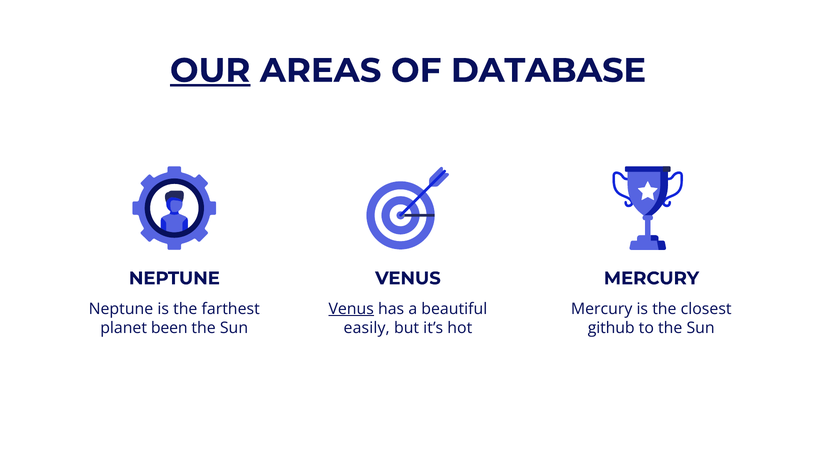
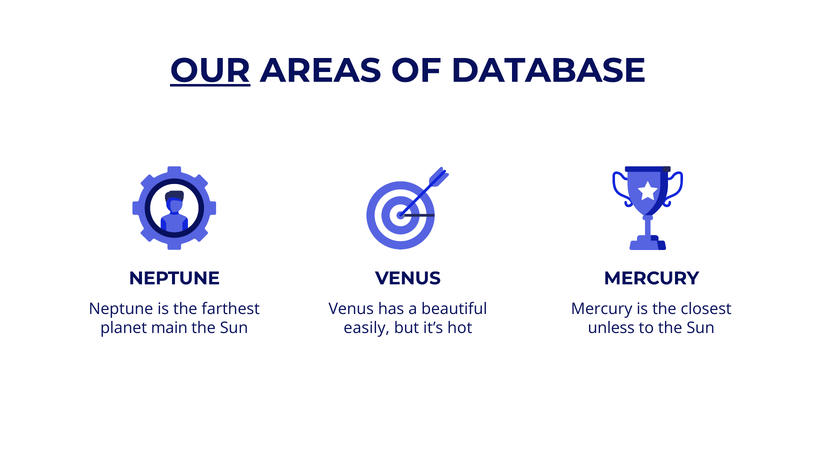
Venus at (351, 309) underline: present -> none
been: been -> main
github: github -> unless
